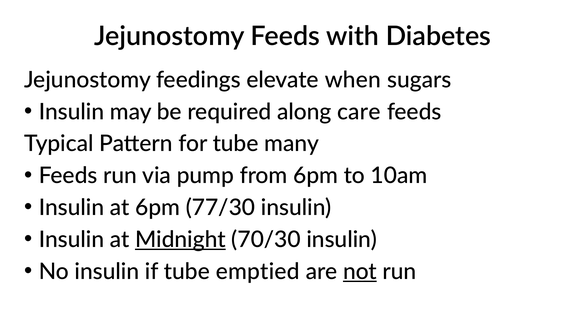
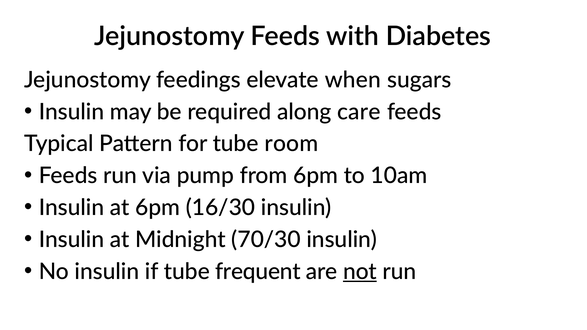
many: many -> room
77/30: 77/30 -> 16/30
Midnight underline: present -> none
emptied: emptied -> frequent
